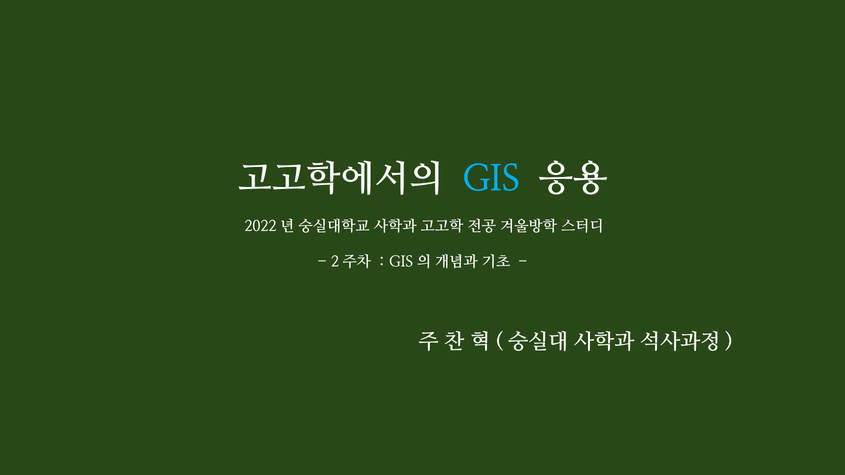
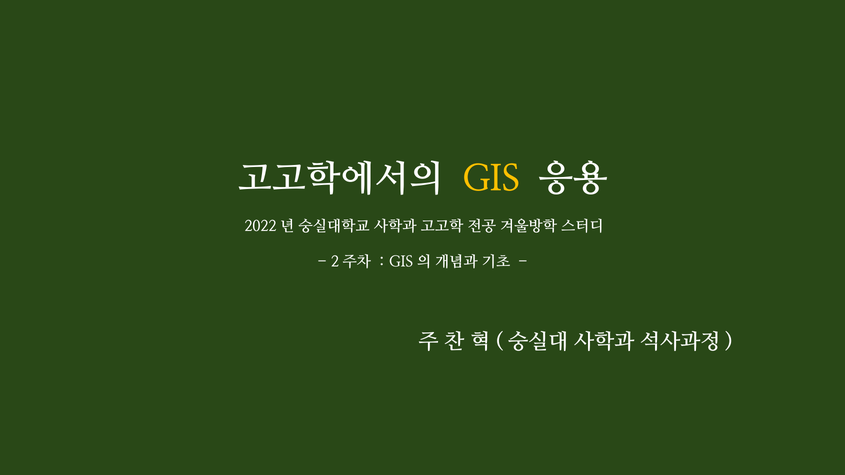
GIS colour: light blue -> yellow
